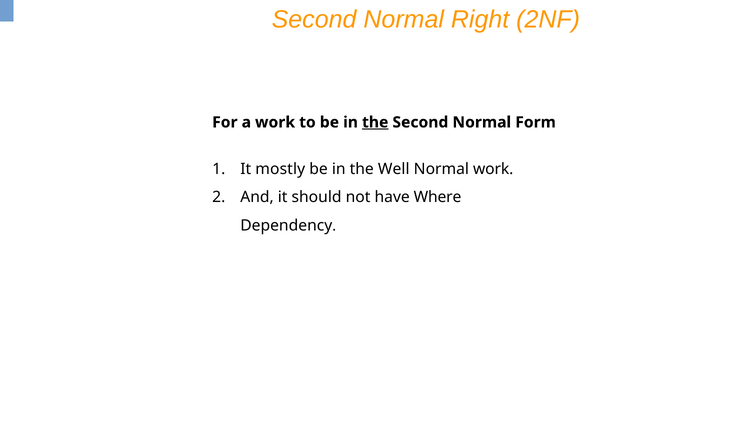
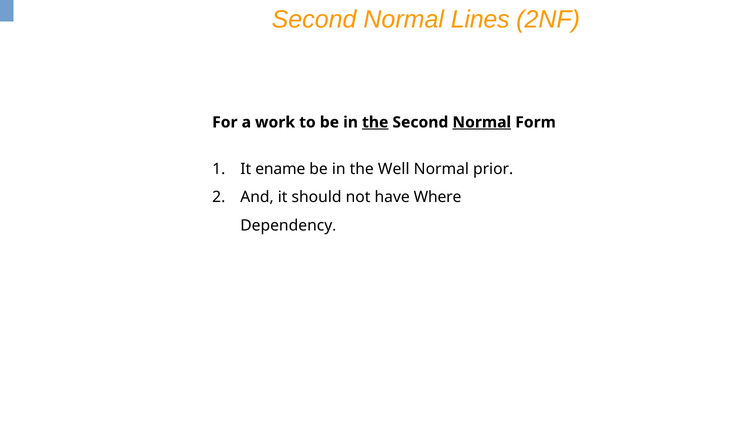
Right: Right -> Lines
Normal at (482, 122) underline: none -> present
mostly: mostly -> ename
Normal work: work -> prior
